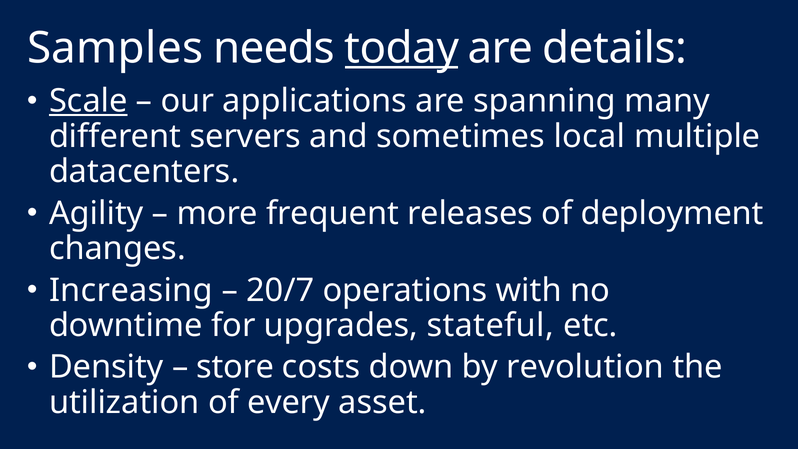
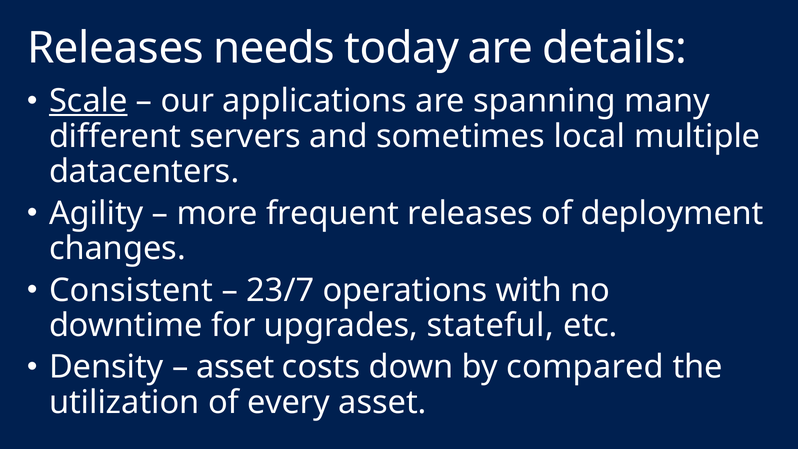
Samples at (115, 48): Samples -> Releases
today underline: present -> none
Increasing: Increasing -> Consistent
20/7: 20/7 -> 23/7
store at (235, 367): store -> asset
revolution: revolution -> compared
